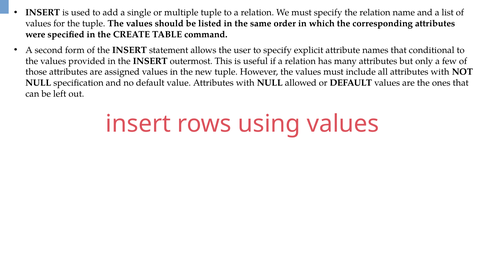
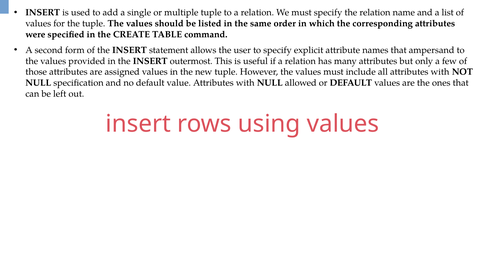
conditional: conditional -> ampersand
